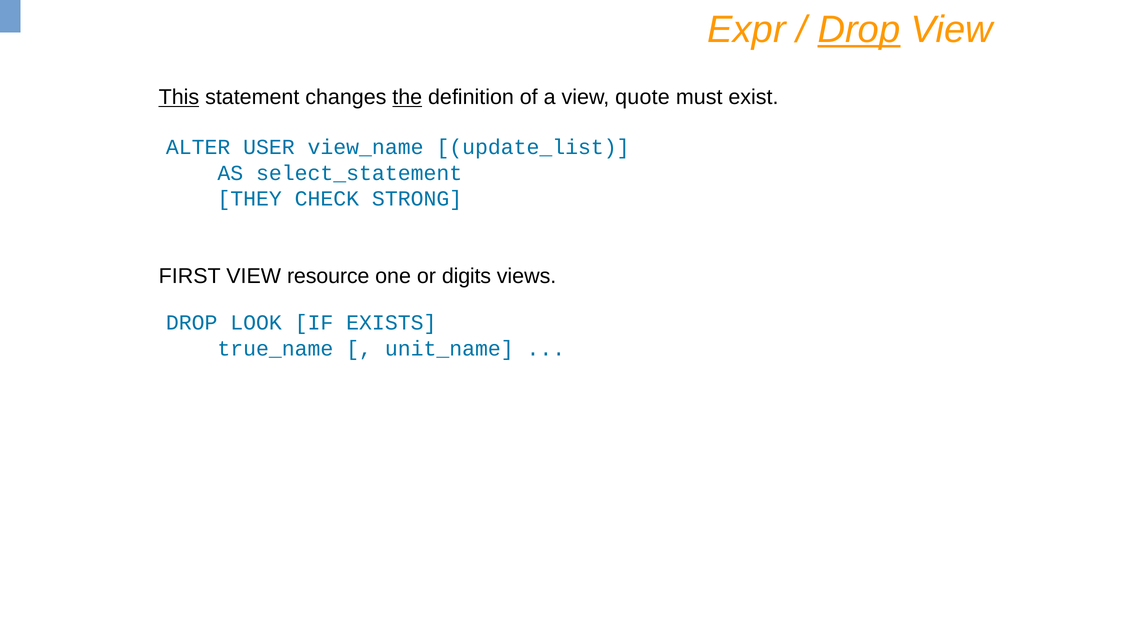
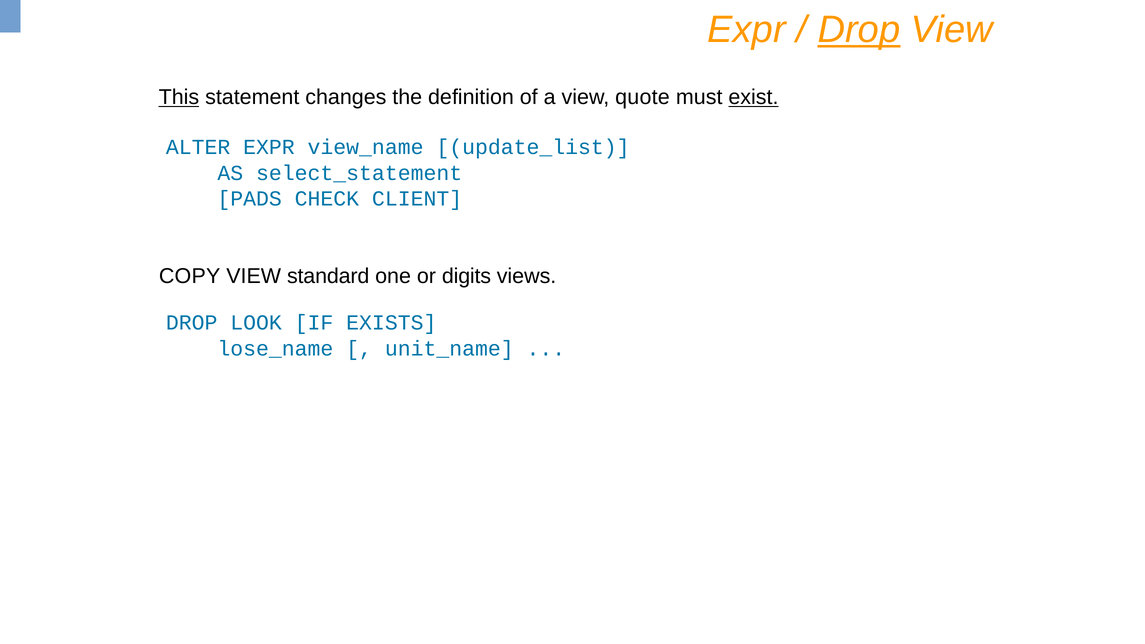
the underline: present -> none
exist underline: none -> present
ALTER USER: USER -> EXPR
THEY: THEY -> PADS
STRONG: STRONG -> CLIENT
FIRST: FIRST -> COPY
resource: resource -> standard
true_name: true_name -> lose_name
